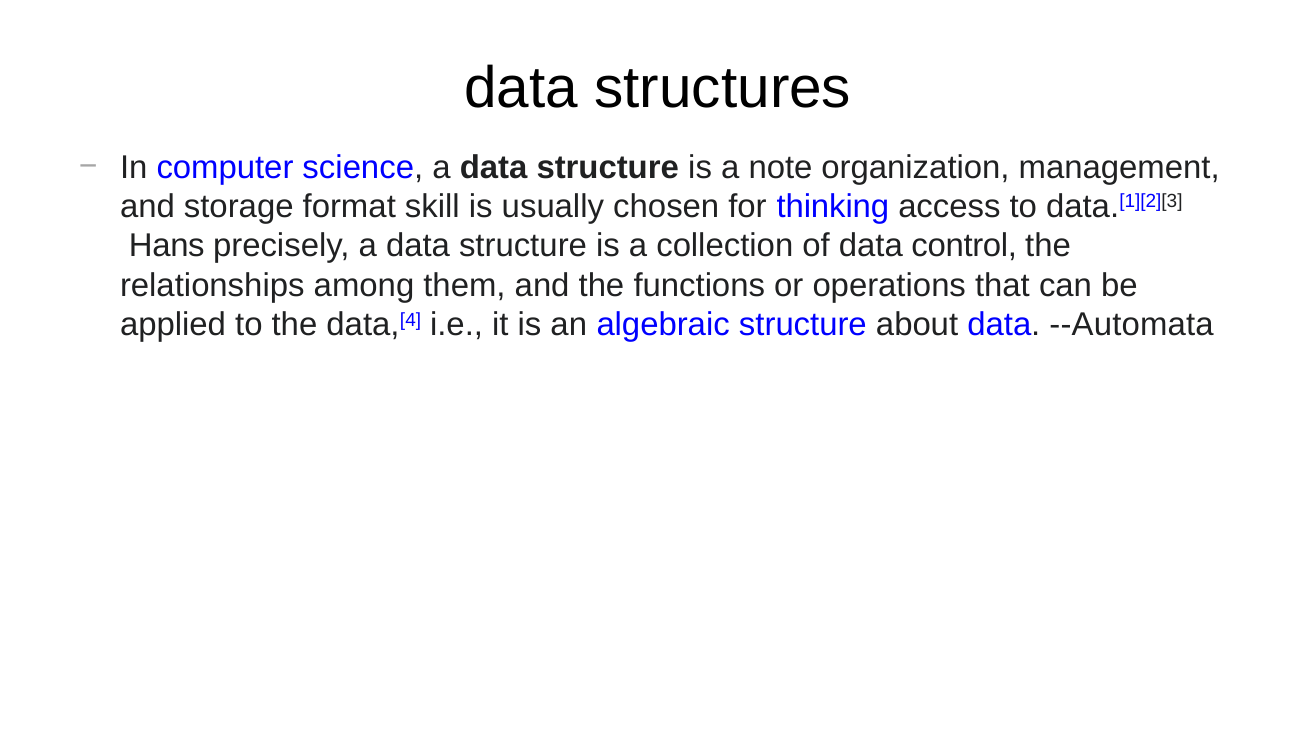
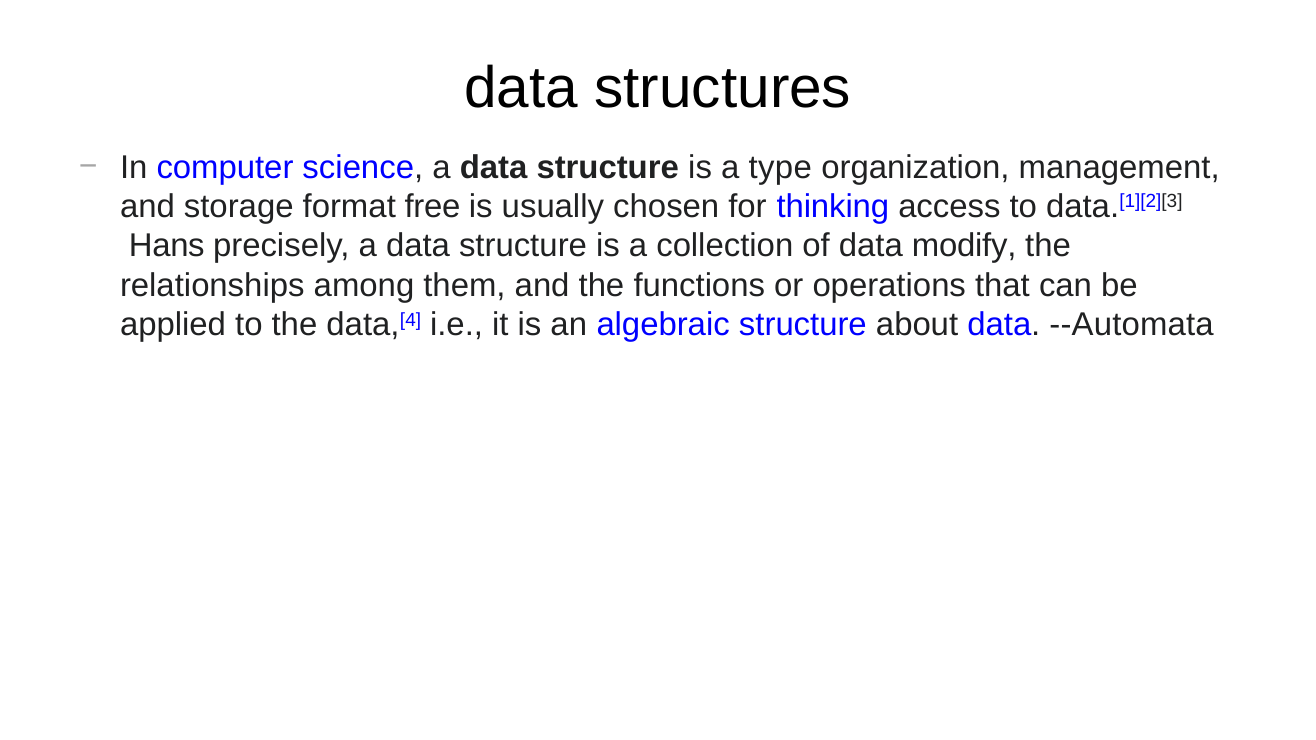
note: note -> type
skill: skill -> free
control: control -> modify
